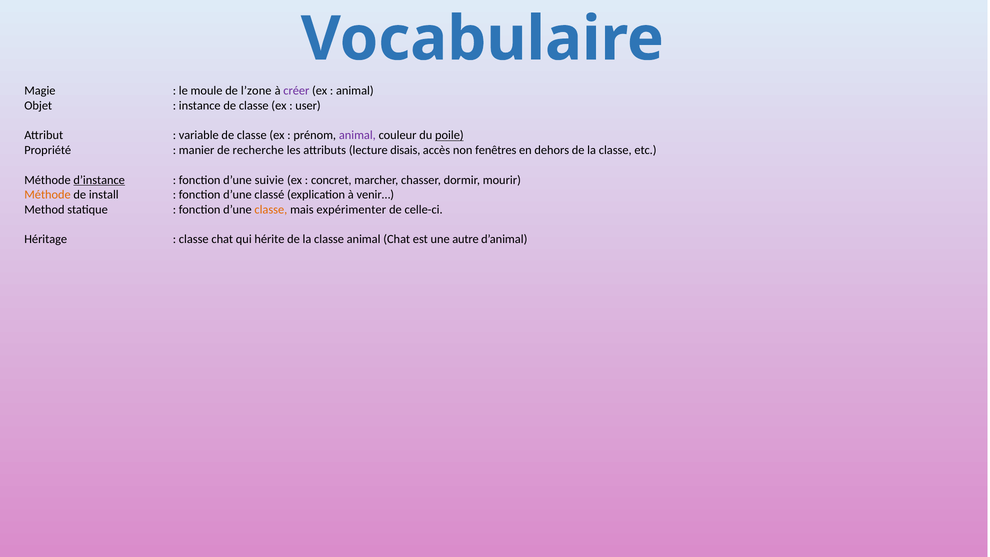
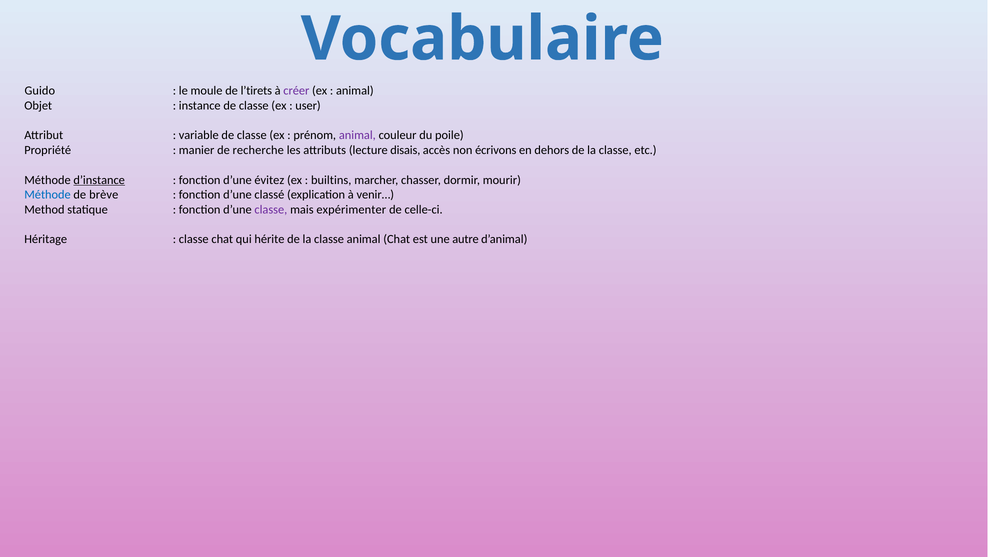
Magie: Magie -> Guido
l’zone: l’zone -> l’tirets
poile underline: present -> none
fenêtres: fenêtres -> écrivons
suivie: suivie -> évitez
concret: concret -> builtins
Méthode at (48, 195) colour: orange -> blue
install: install -> brève
classe at (271, 210) colour: orange -> purple
